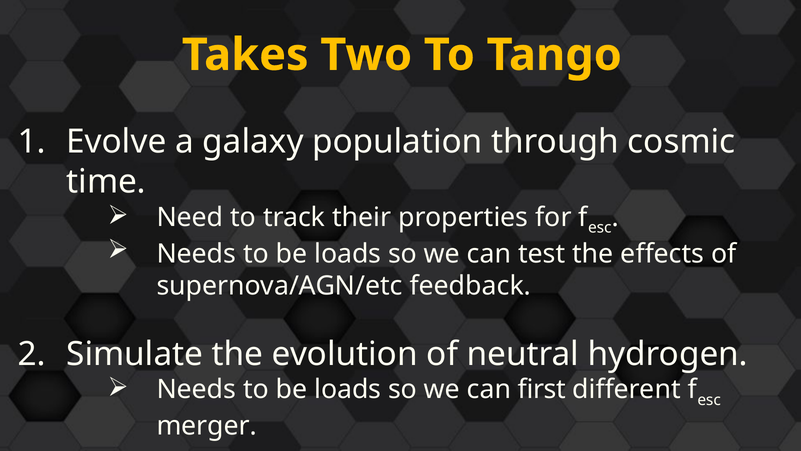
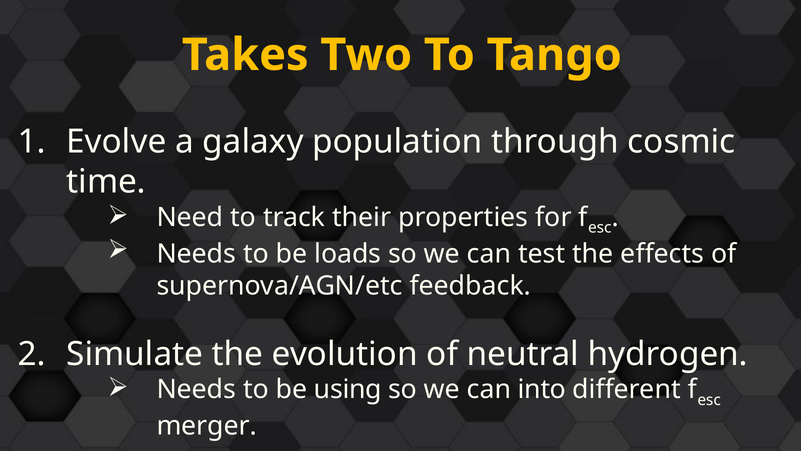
loads at (348, 389): loads -> using
first: first -> into
